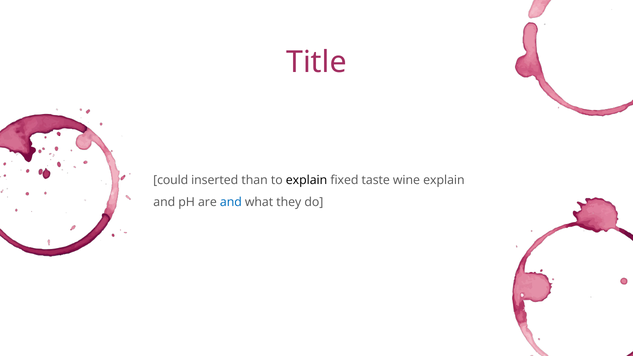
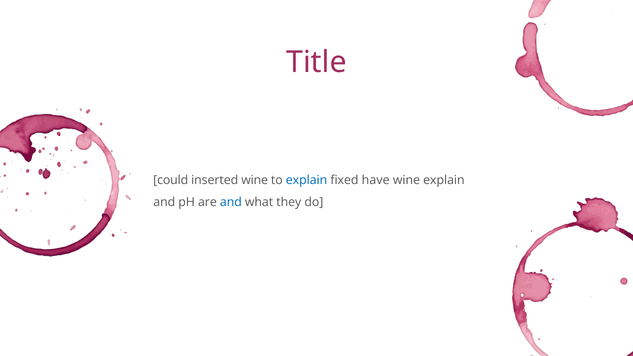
inserted than: than -> wine
explain at (307, 180) colour: black -> blue
taste: taste -> have
